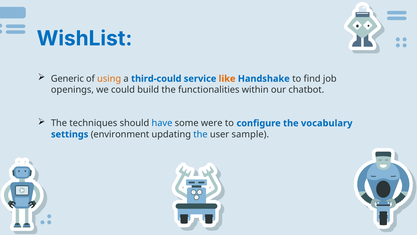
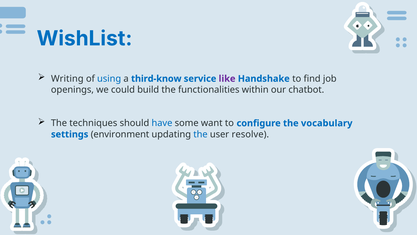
Generic: Generic -> Writing
using colour: orange -> blue
third-could: third-could -> third-know
like colour: orange -> purple
were: were -> want
sample: sample -> resolve
